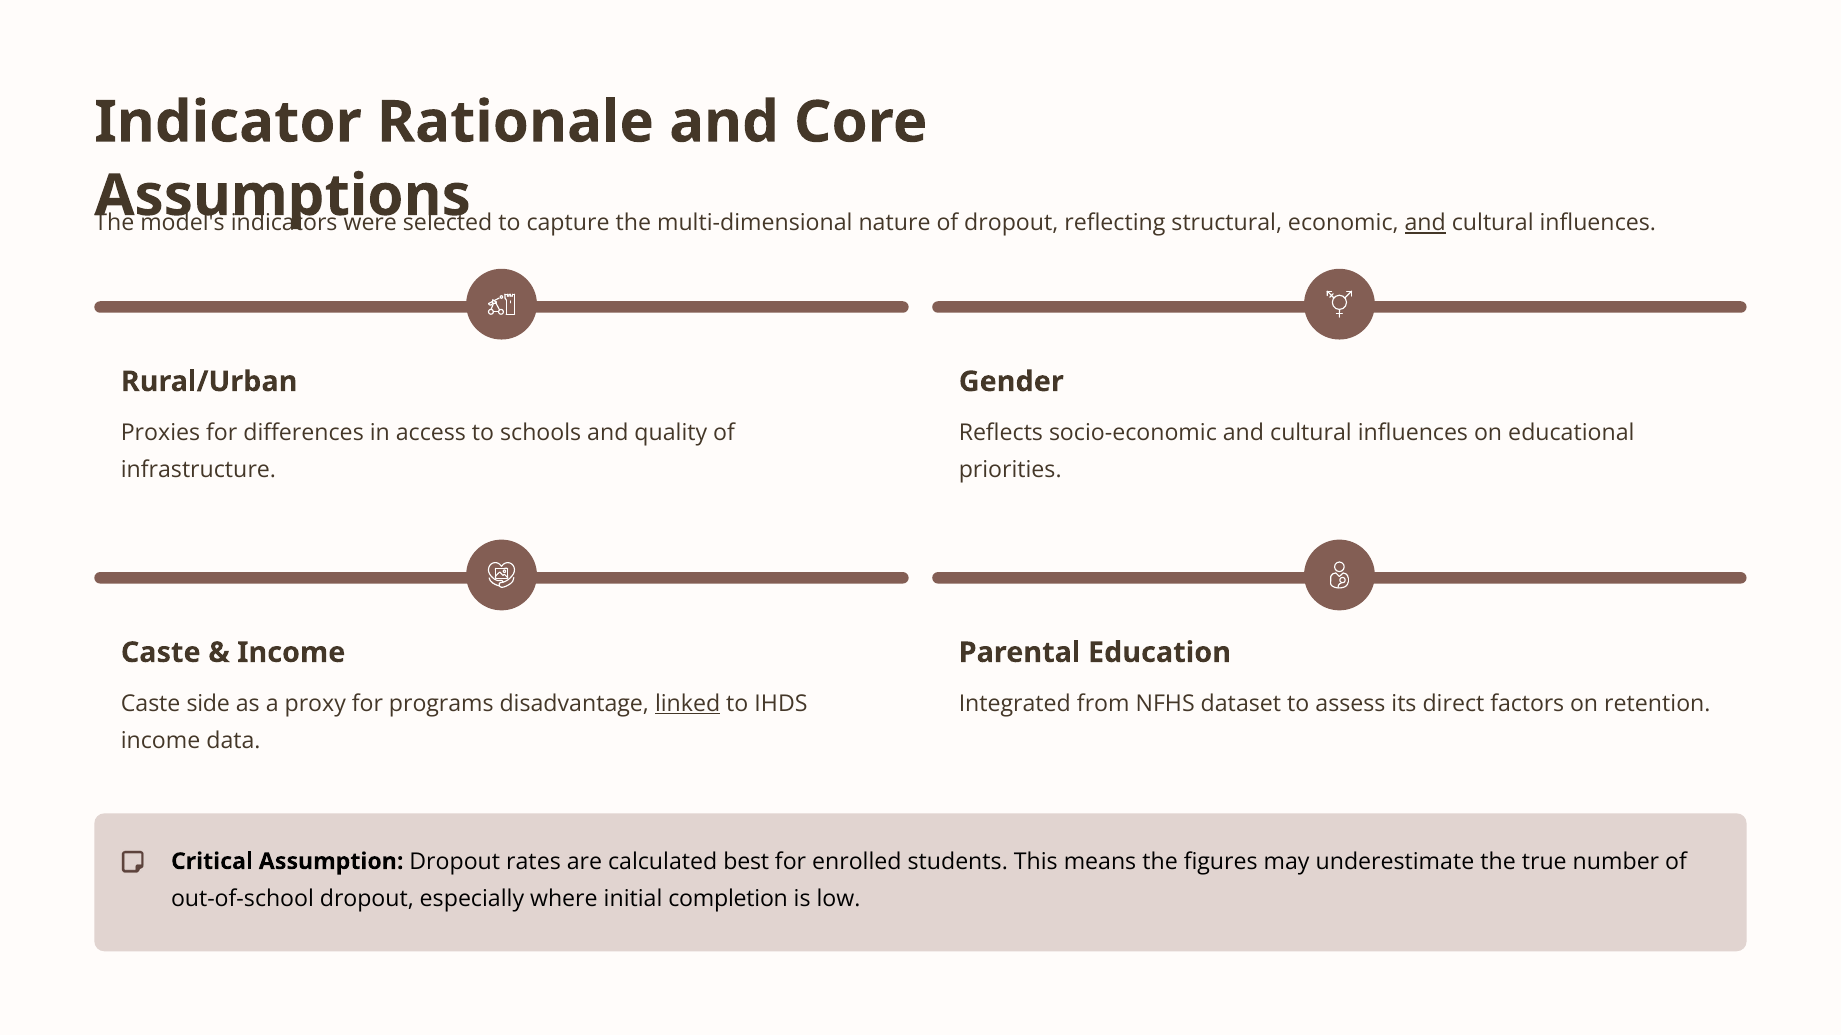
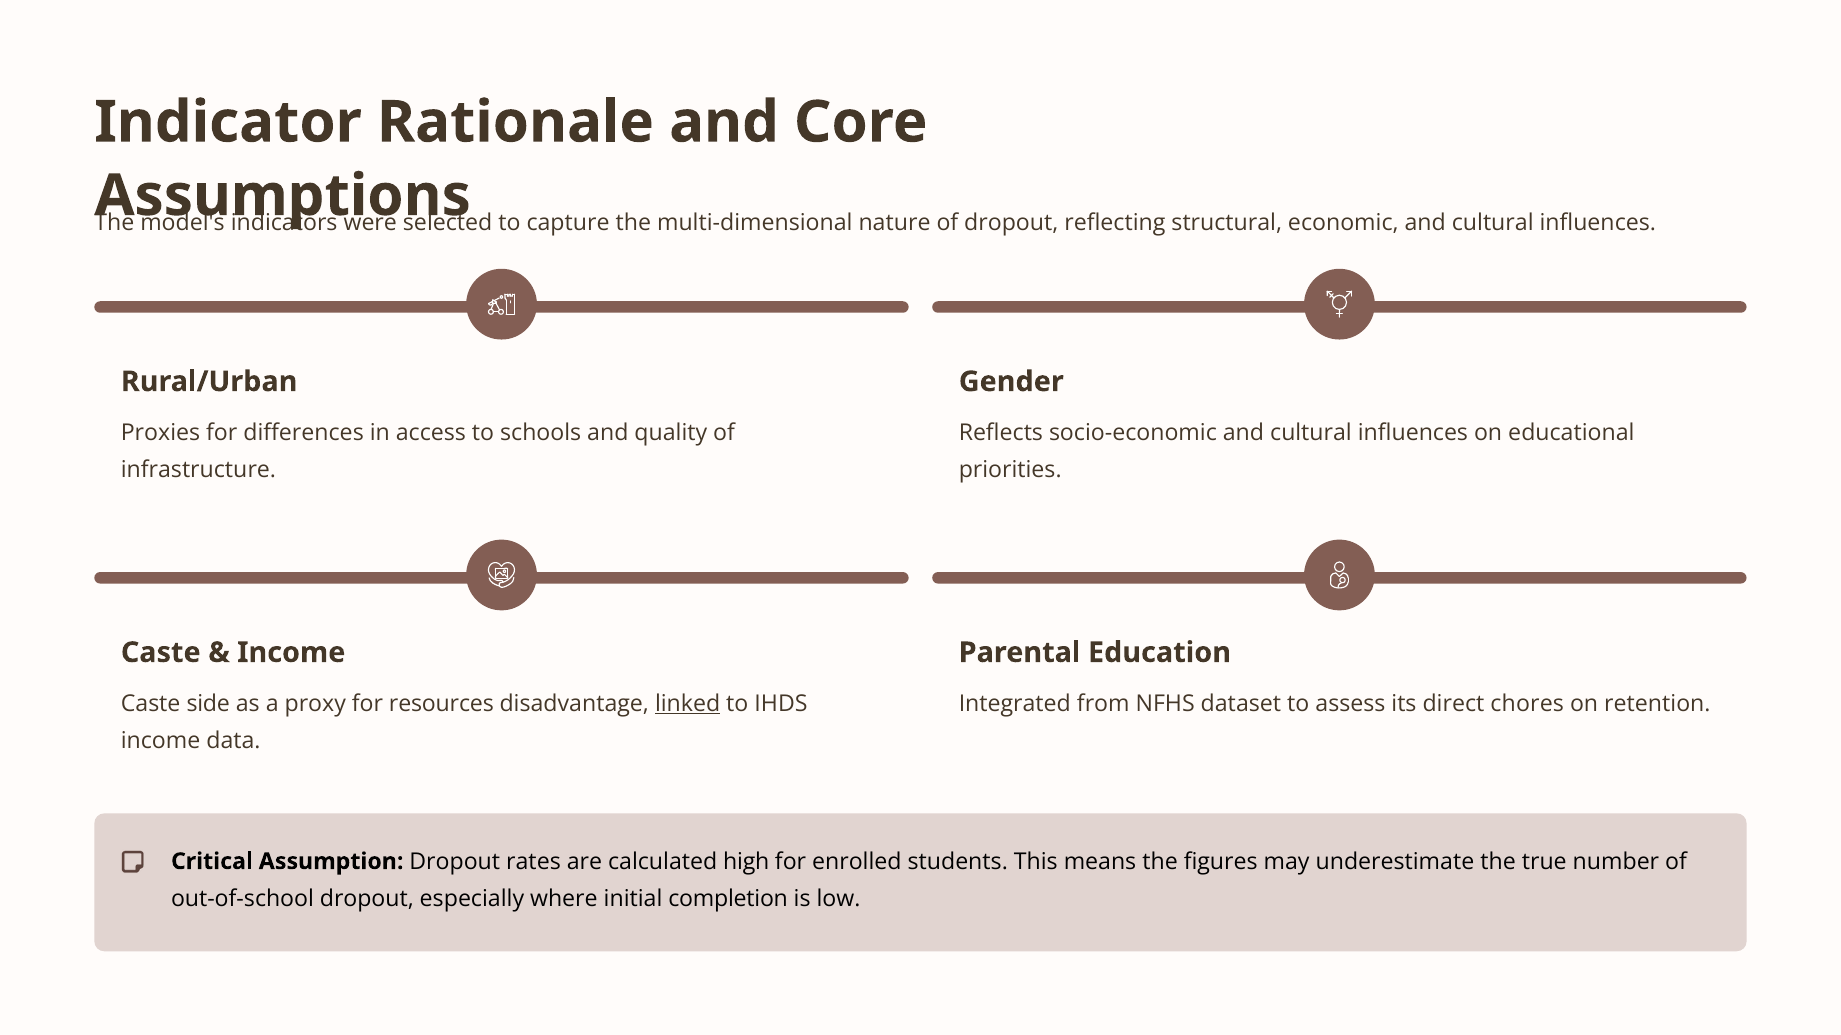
and at (1425, 223) underline: present -> none
programs: programs -> resources
factors: factors -> chores
best: best -> high
